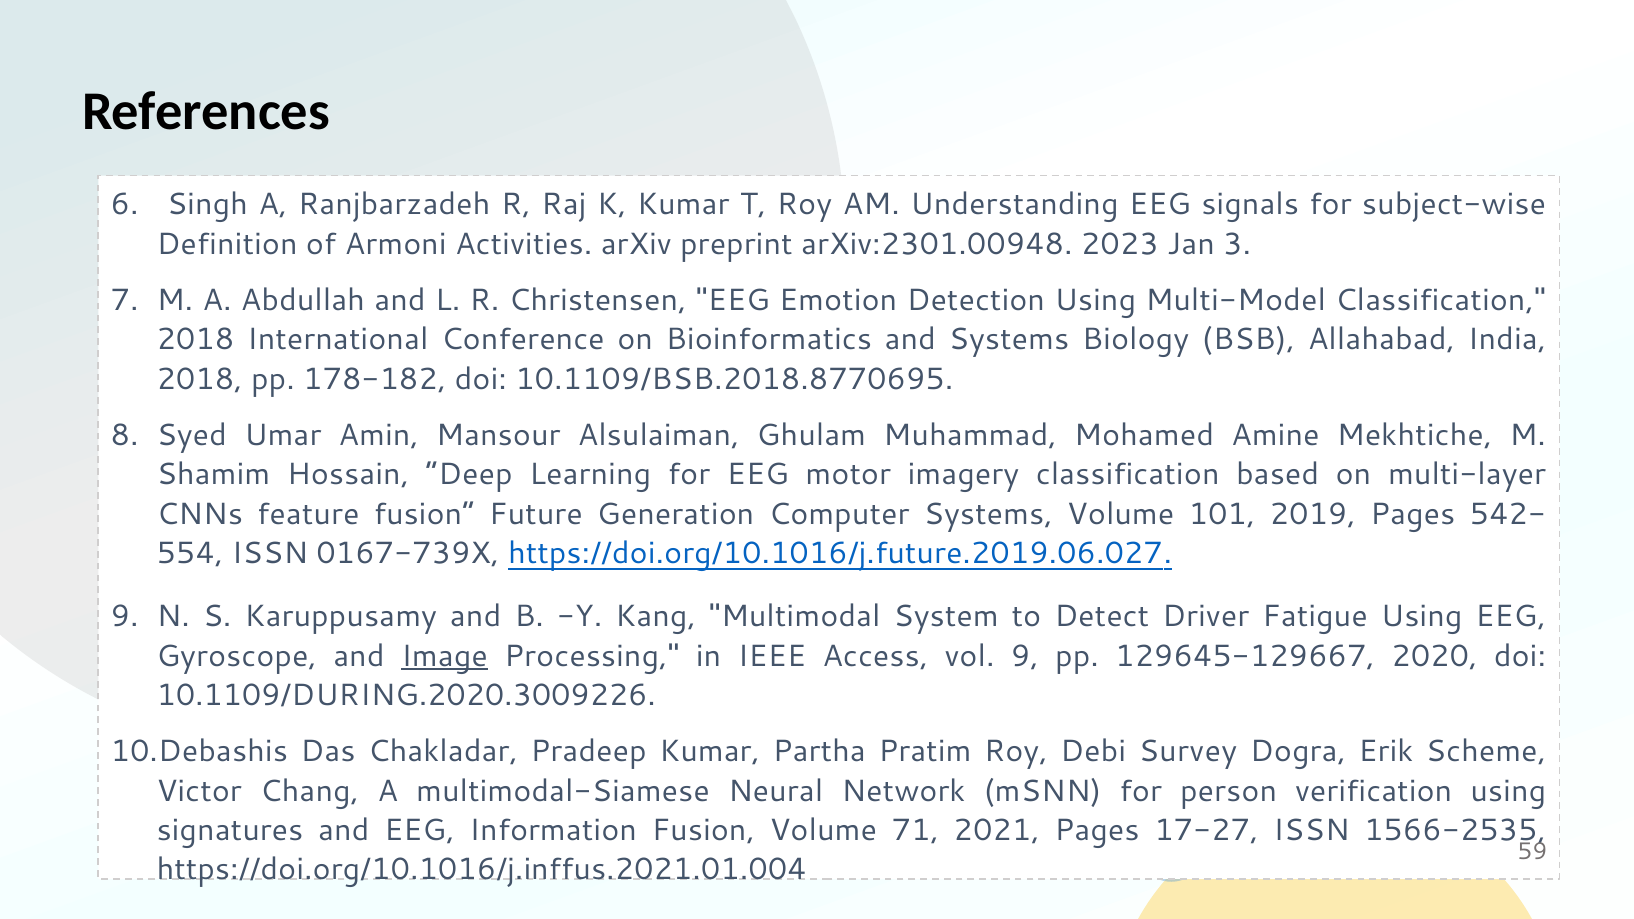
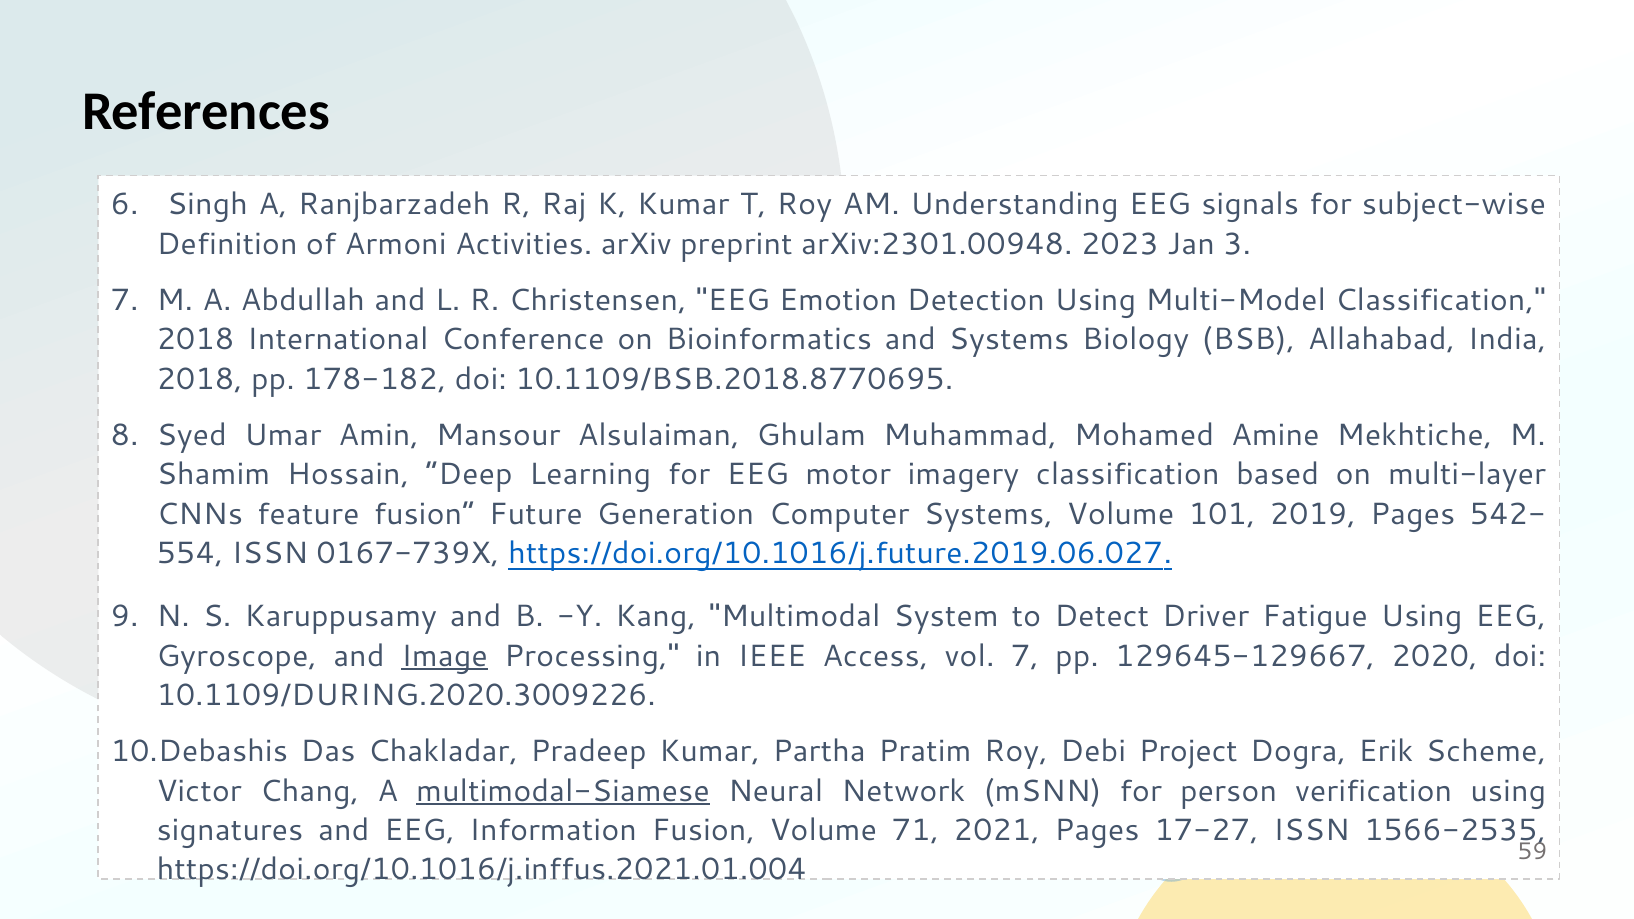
vol 9: 9 -> 7
Survey: Survey -> Project
multimodal-Siamese underline: none -> present
